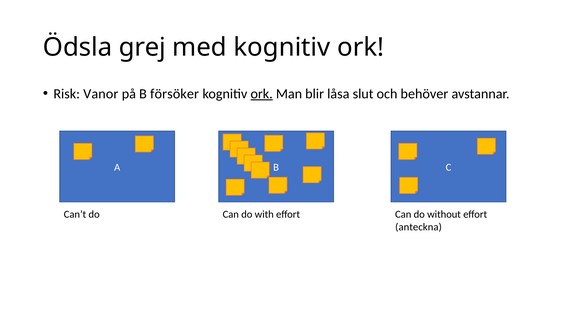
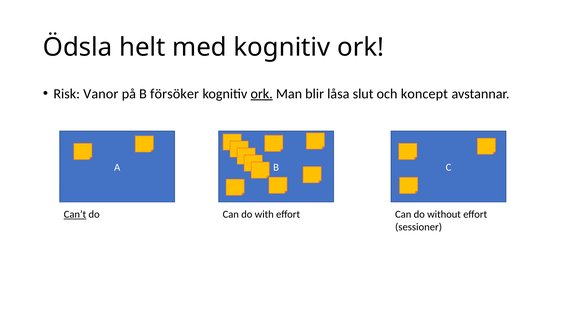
grej: grej -> helt
behöver: behöver -> koncept
Can’t underline: none -> present
anteckna: anteckna -> sessioner
